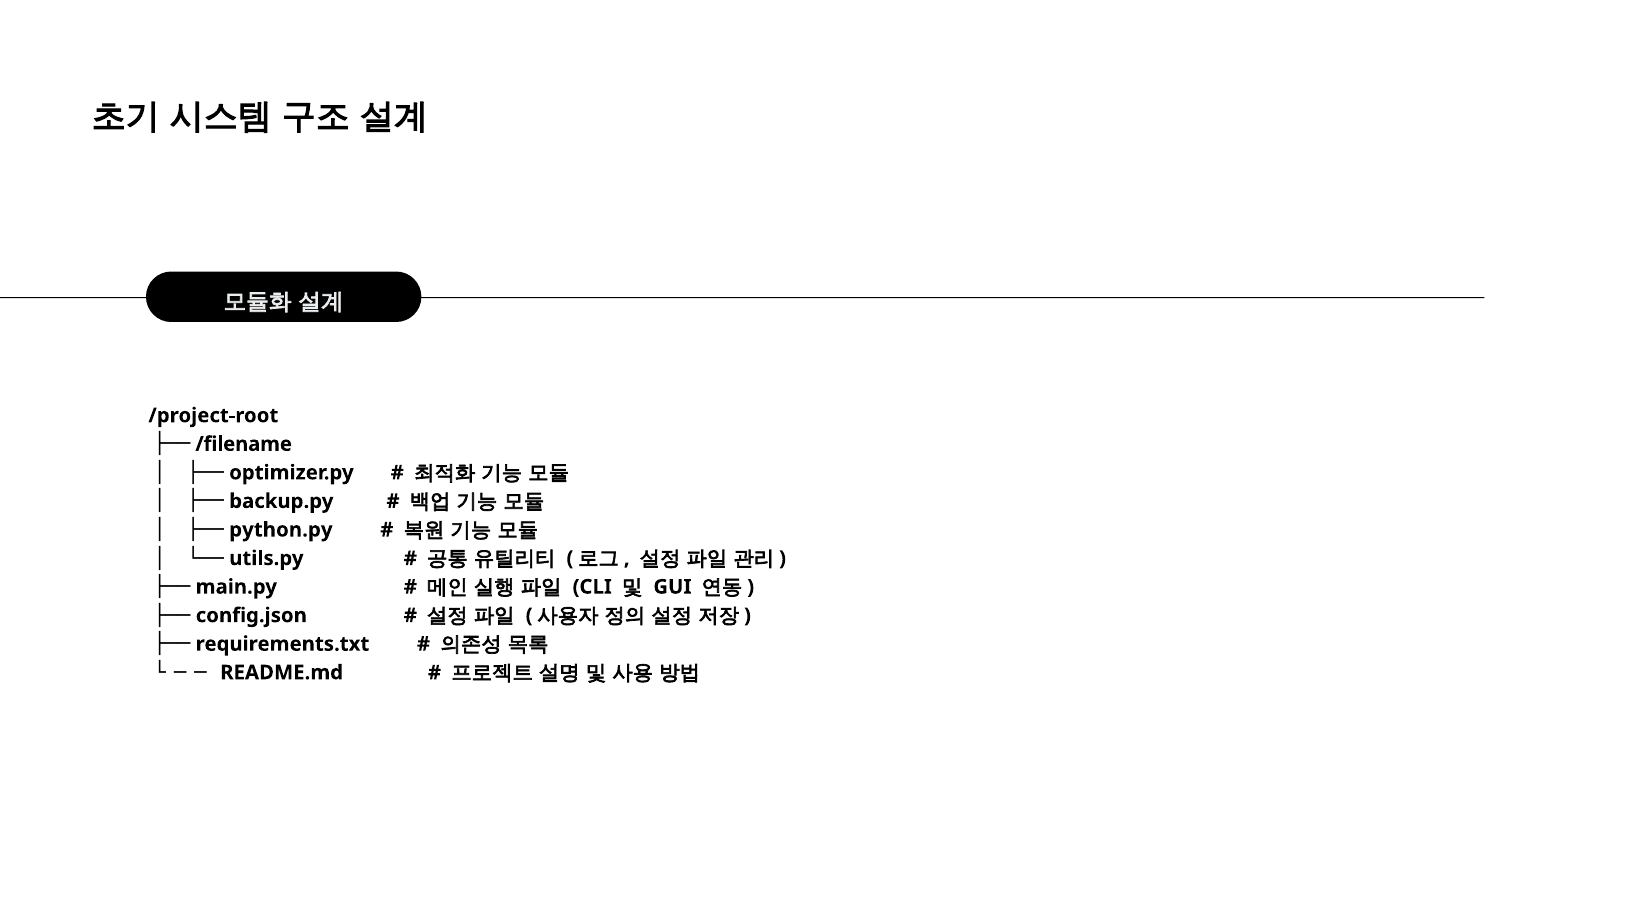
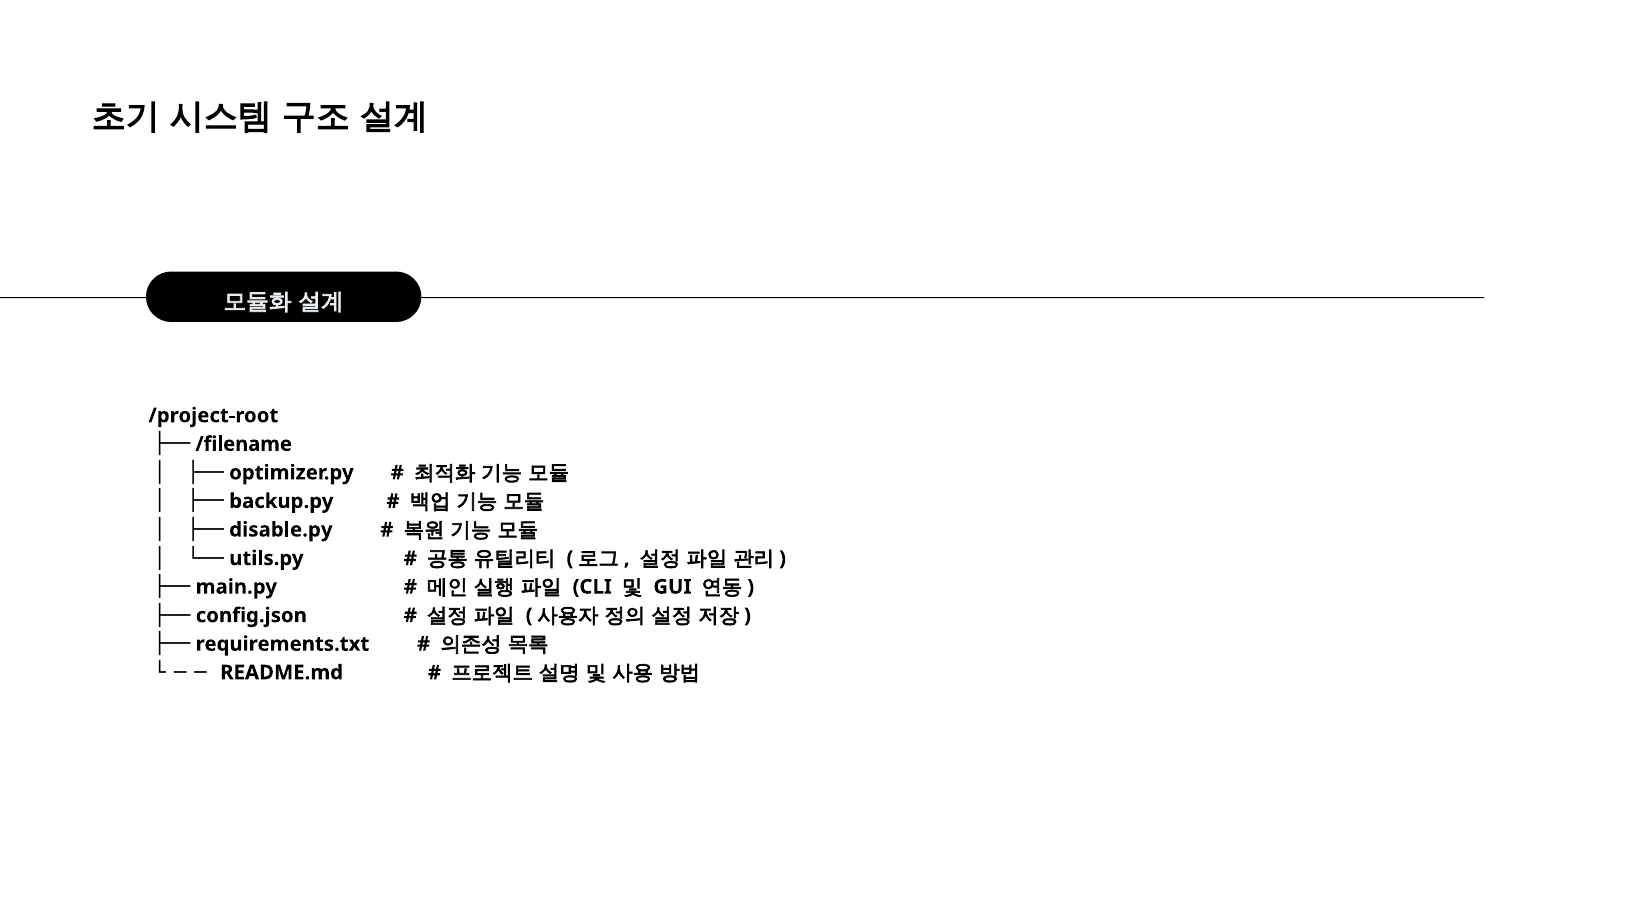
python.py: python.py -> disable.py
